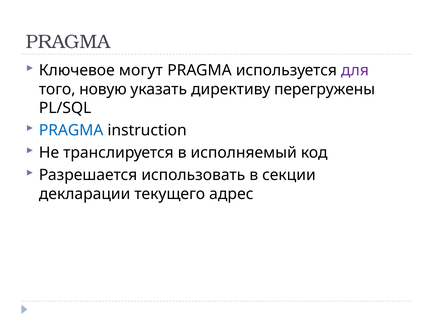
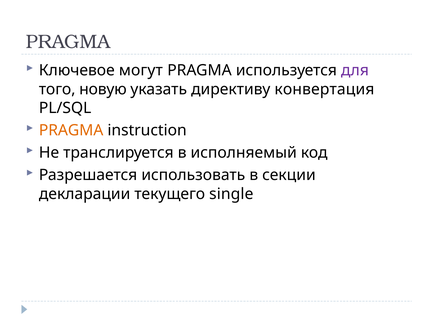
перегружены: перегружены -> конвертация
PRAGMA at (71, 130) colour: blue -> orange
адрес: адрес -> single
